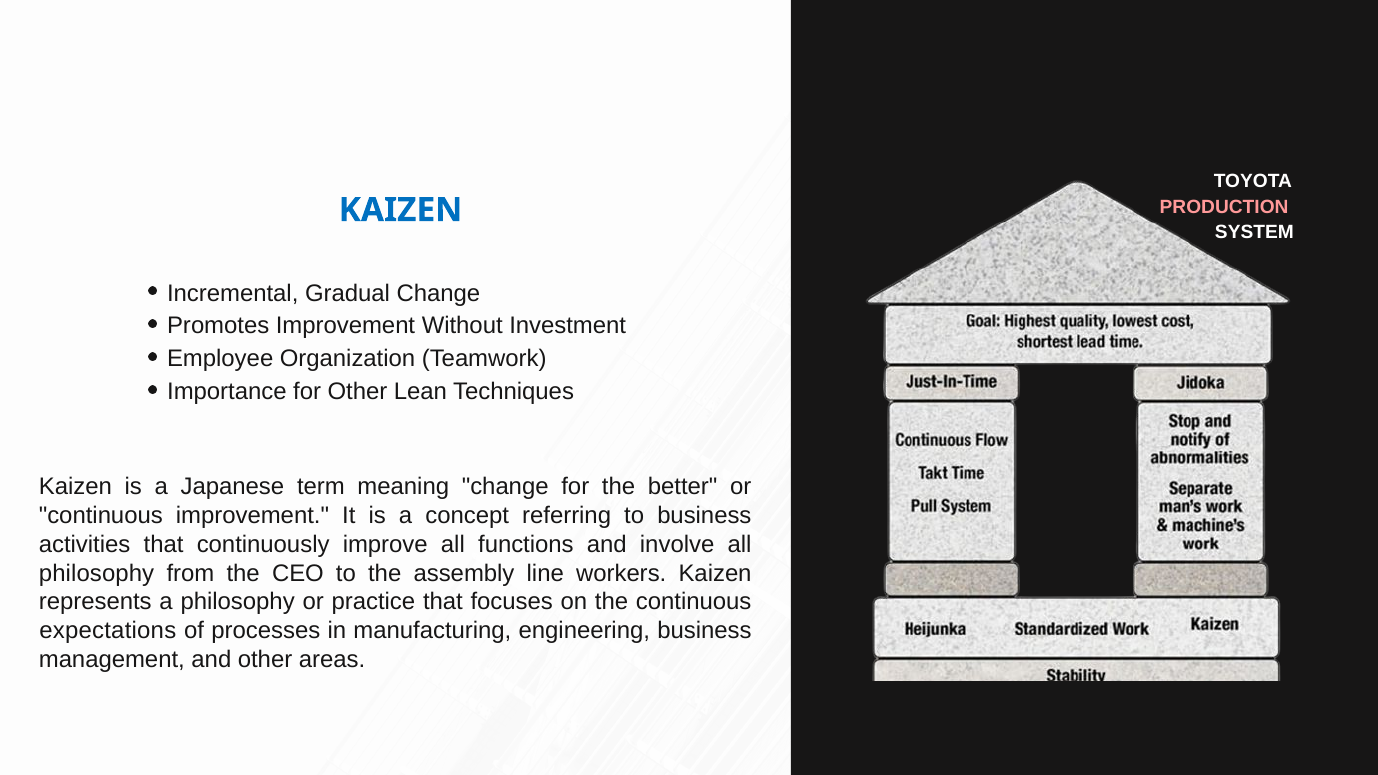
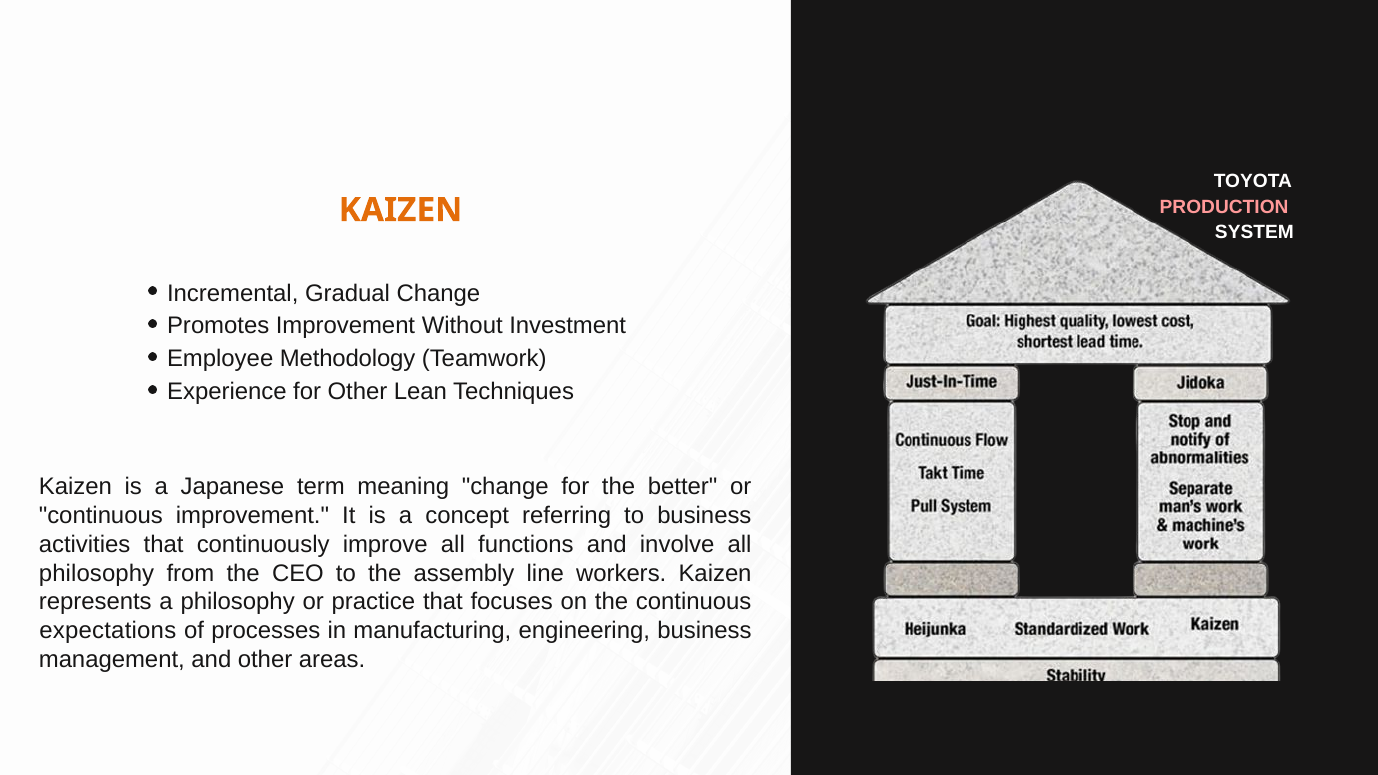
KAIZEN at (401, 210) colour: blue -> orange
Organization: Organization -> Methodology
Importance: Importance -> Experience
